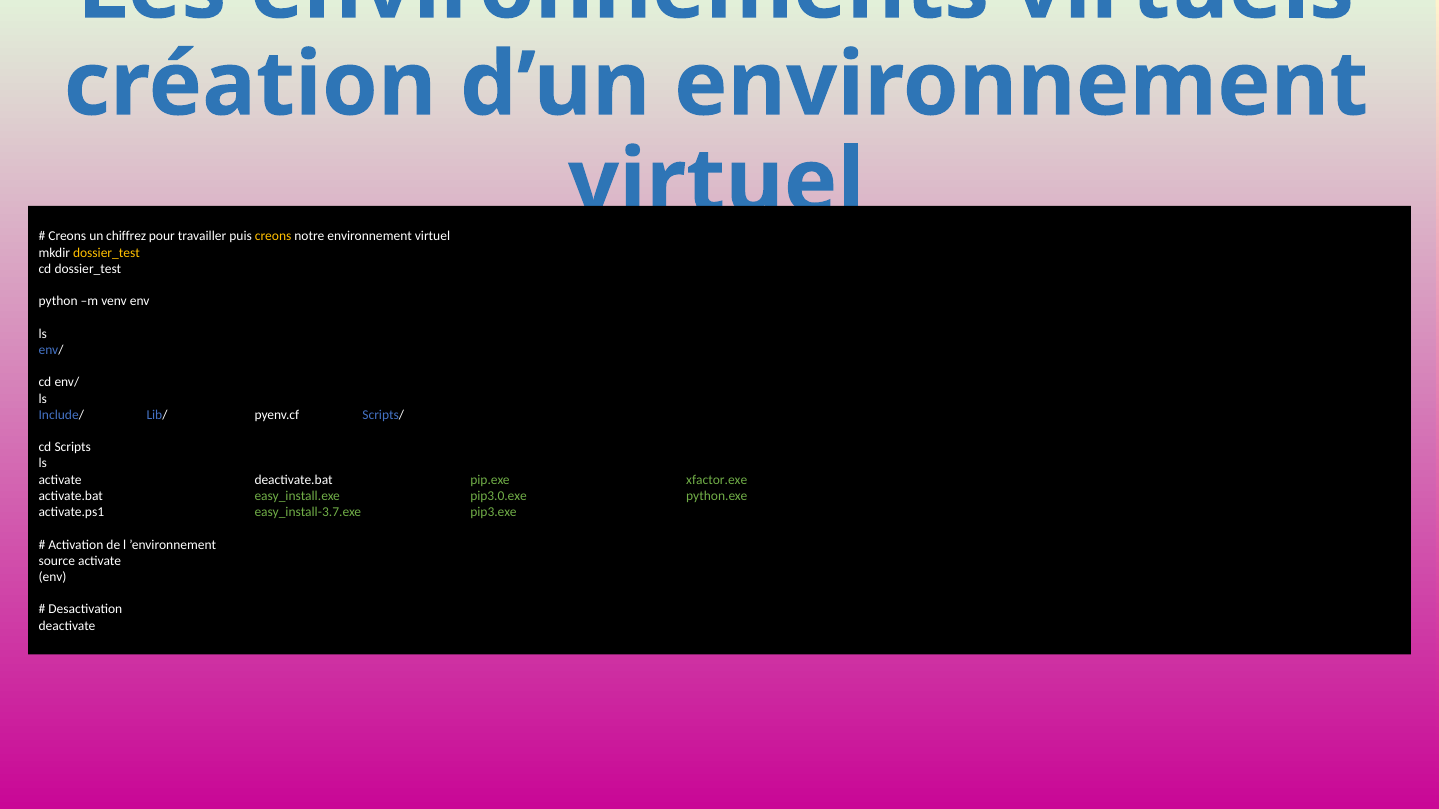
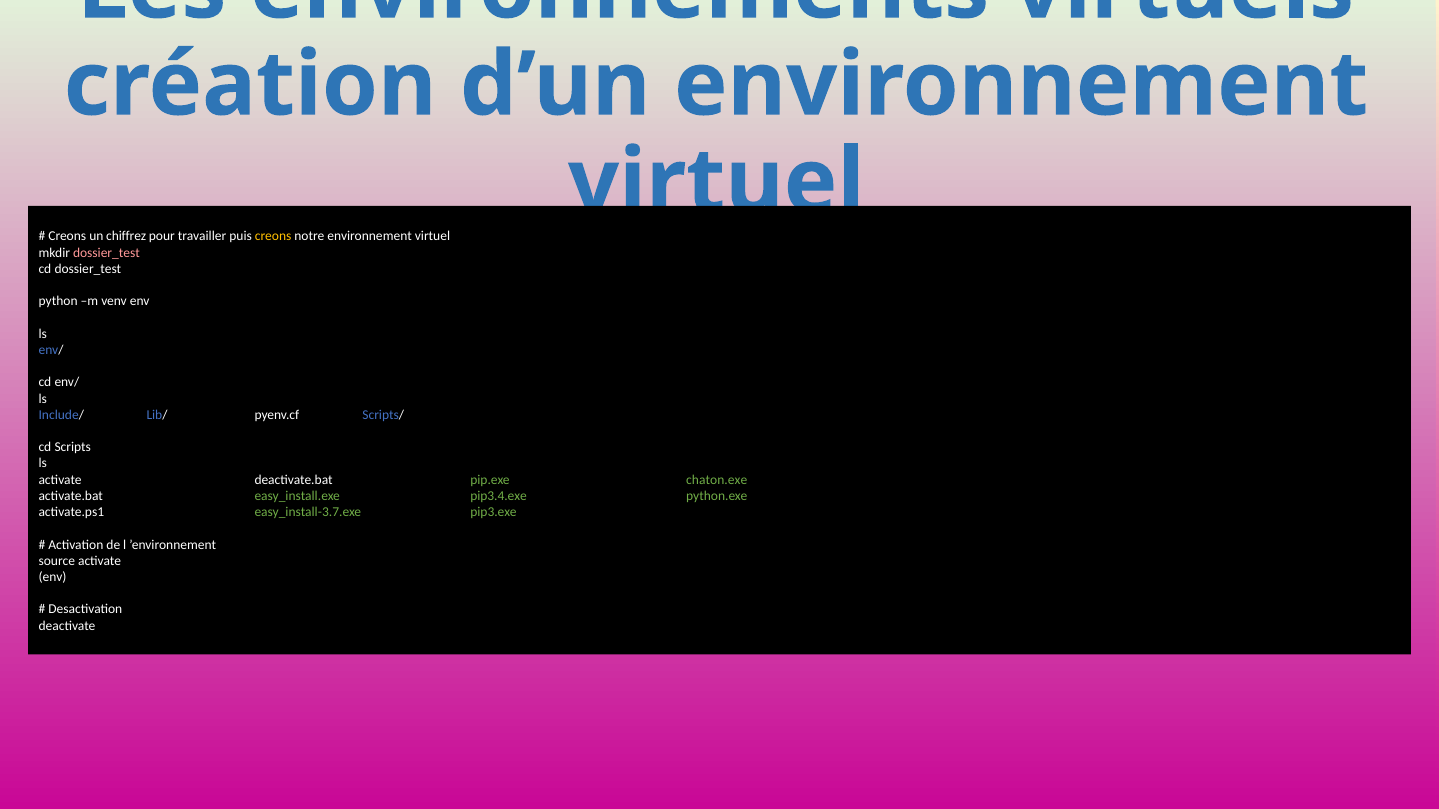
dossier_test at (106, 253) colour: yellow -> pink
xfactor.exe: xfactor.exe -> chaton.exe
pip3.0.exe: pip3.0.exe -> pip3.4.exe
